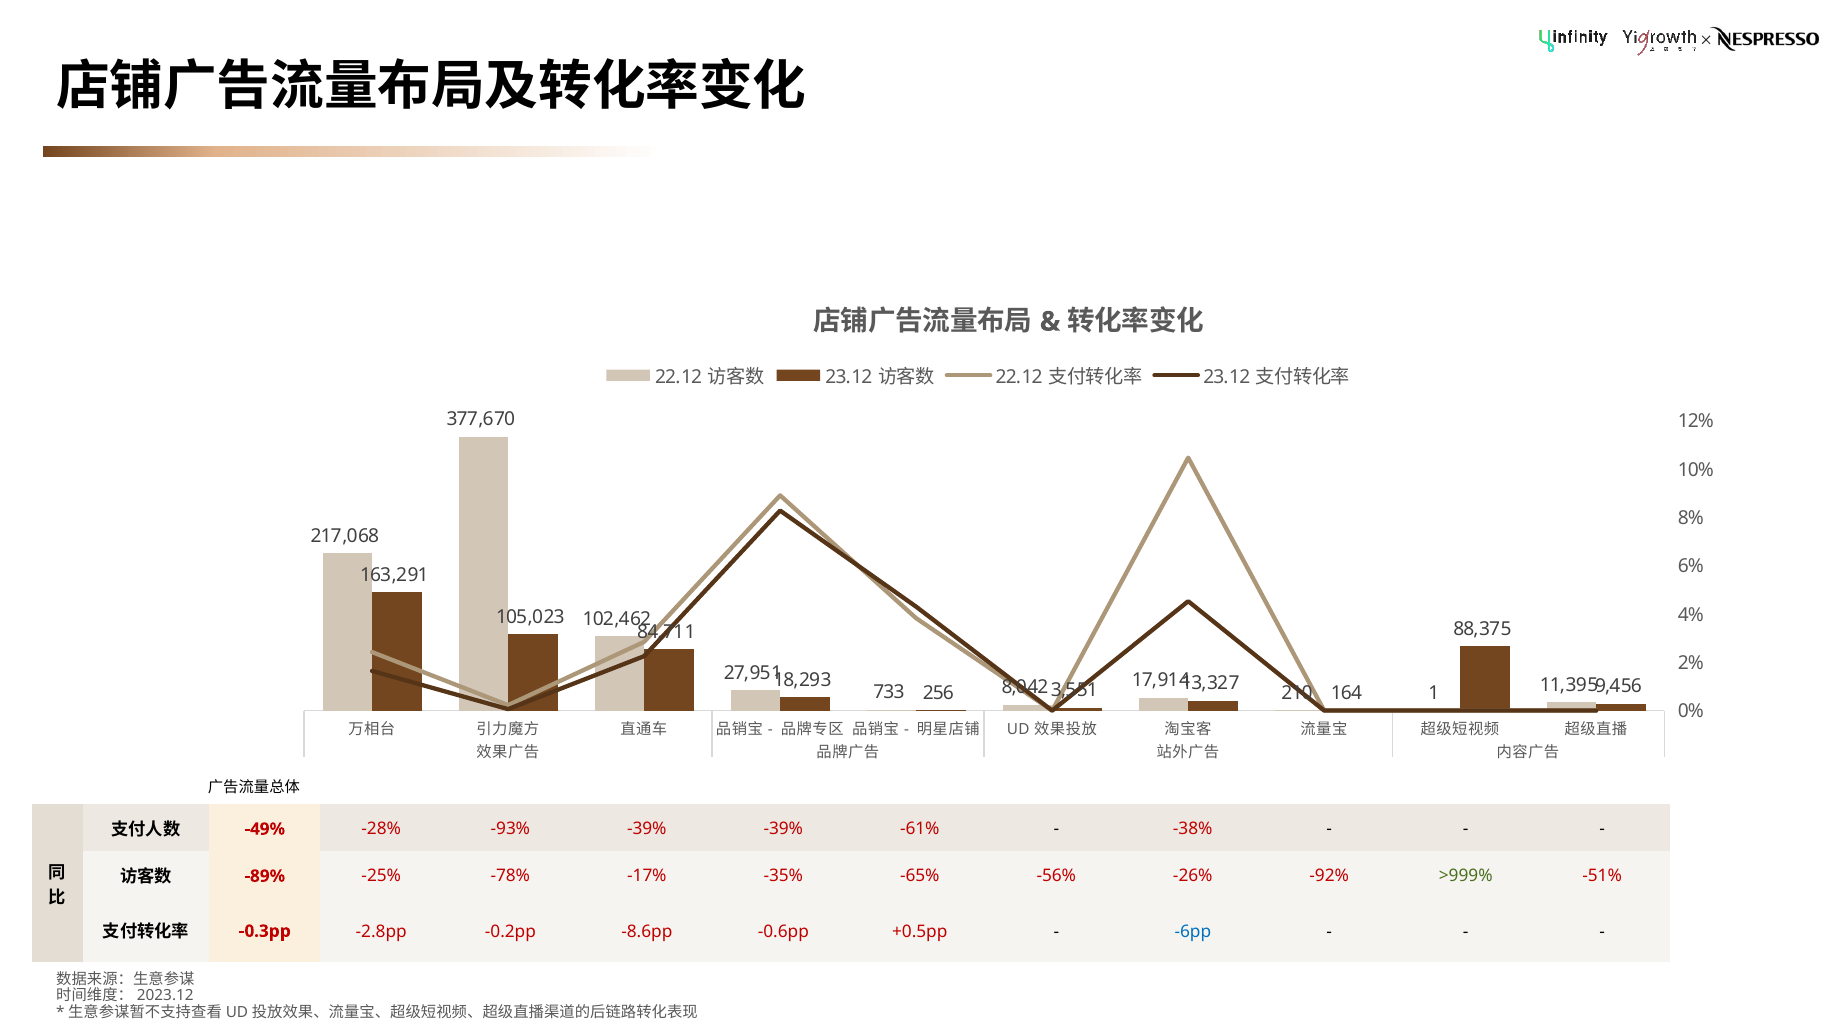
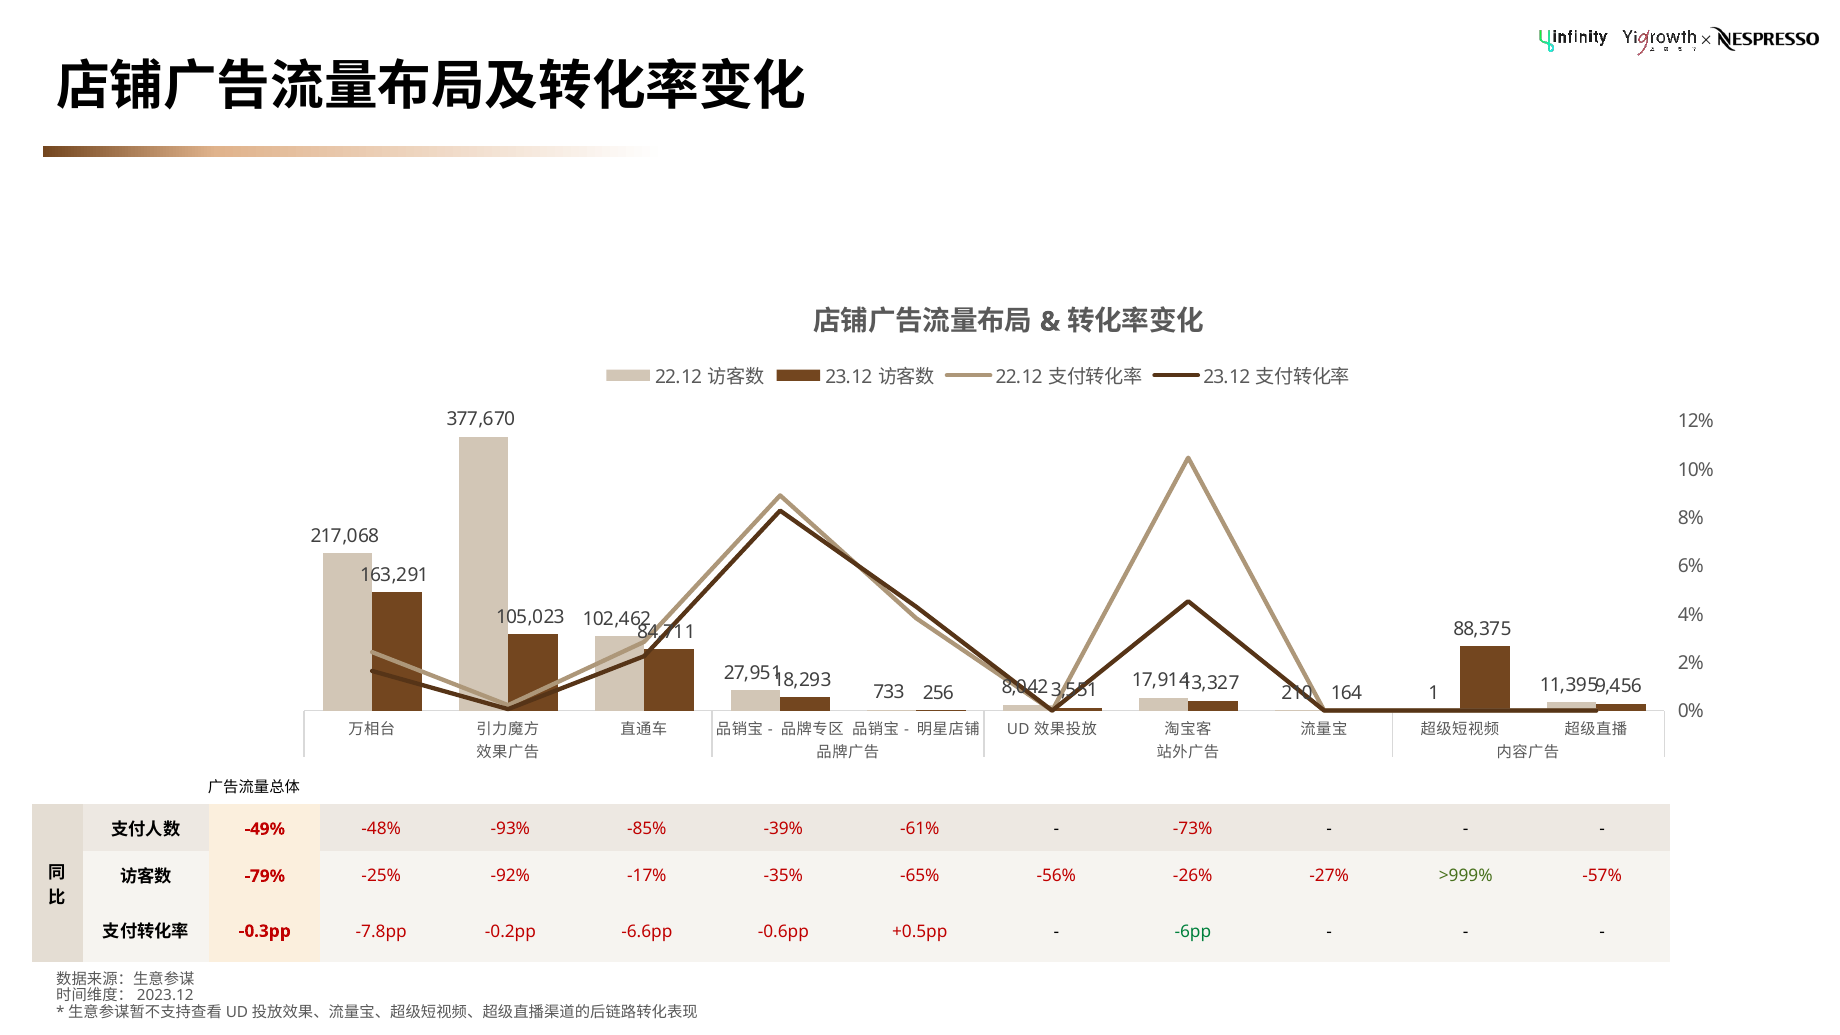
-28%: -28% -> -48%
-93% -39%: -39% -> -85%
-38%: -38% -> -73%
-89%: -89% -> -79%
-78%: -78% -> -92%
-92%: -92% -> -27%
-51%: -51% -> -57%
-2.8pp: -2.8pp -> -7.8pp
-8.6pp: -8.6pp -> -6.6pp
-6pp colour: blue -> green
